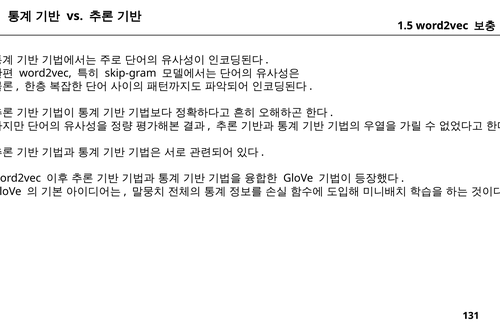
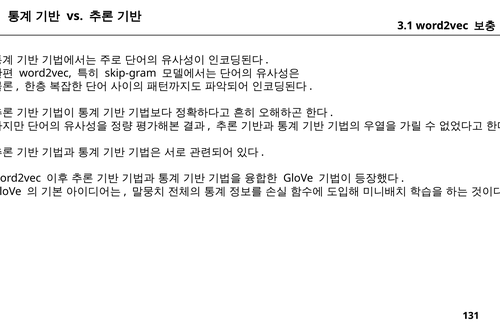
1.5: 1.5 -> 3.1
